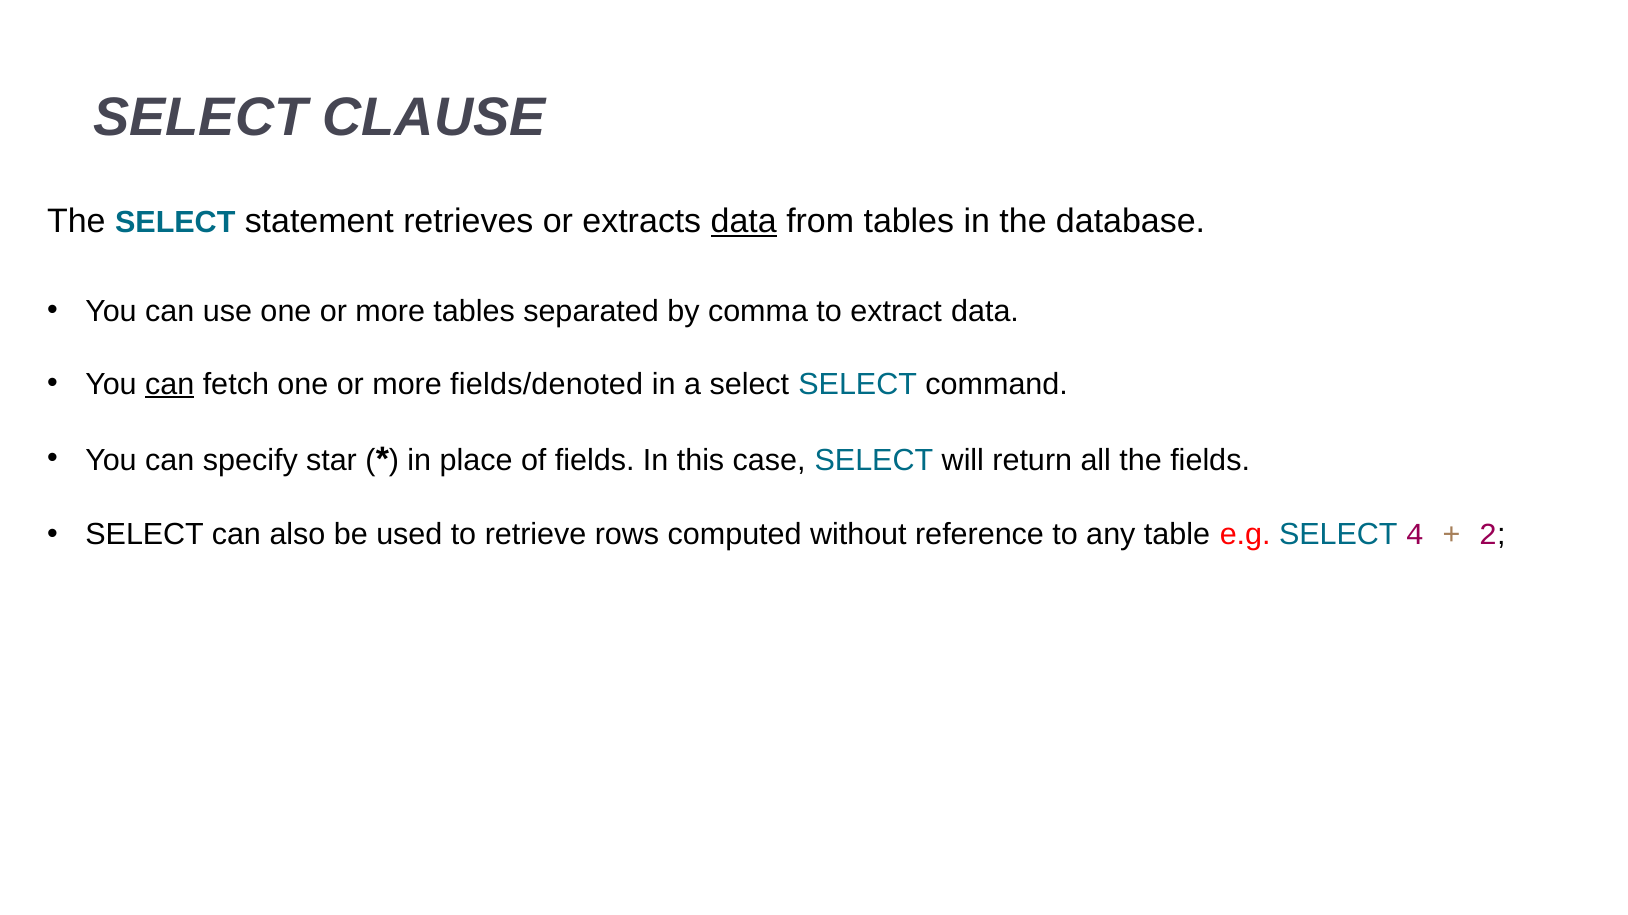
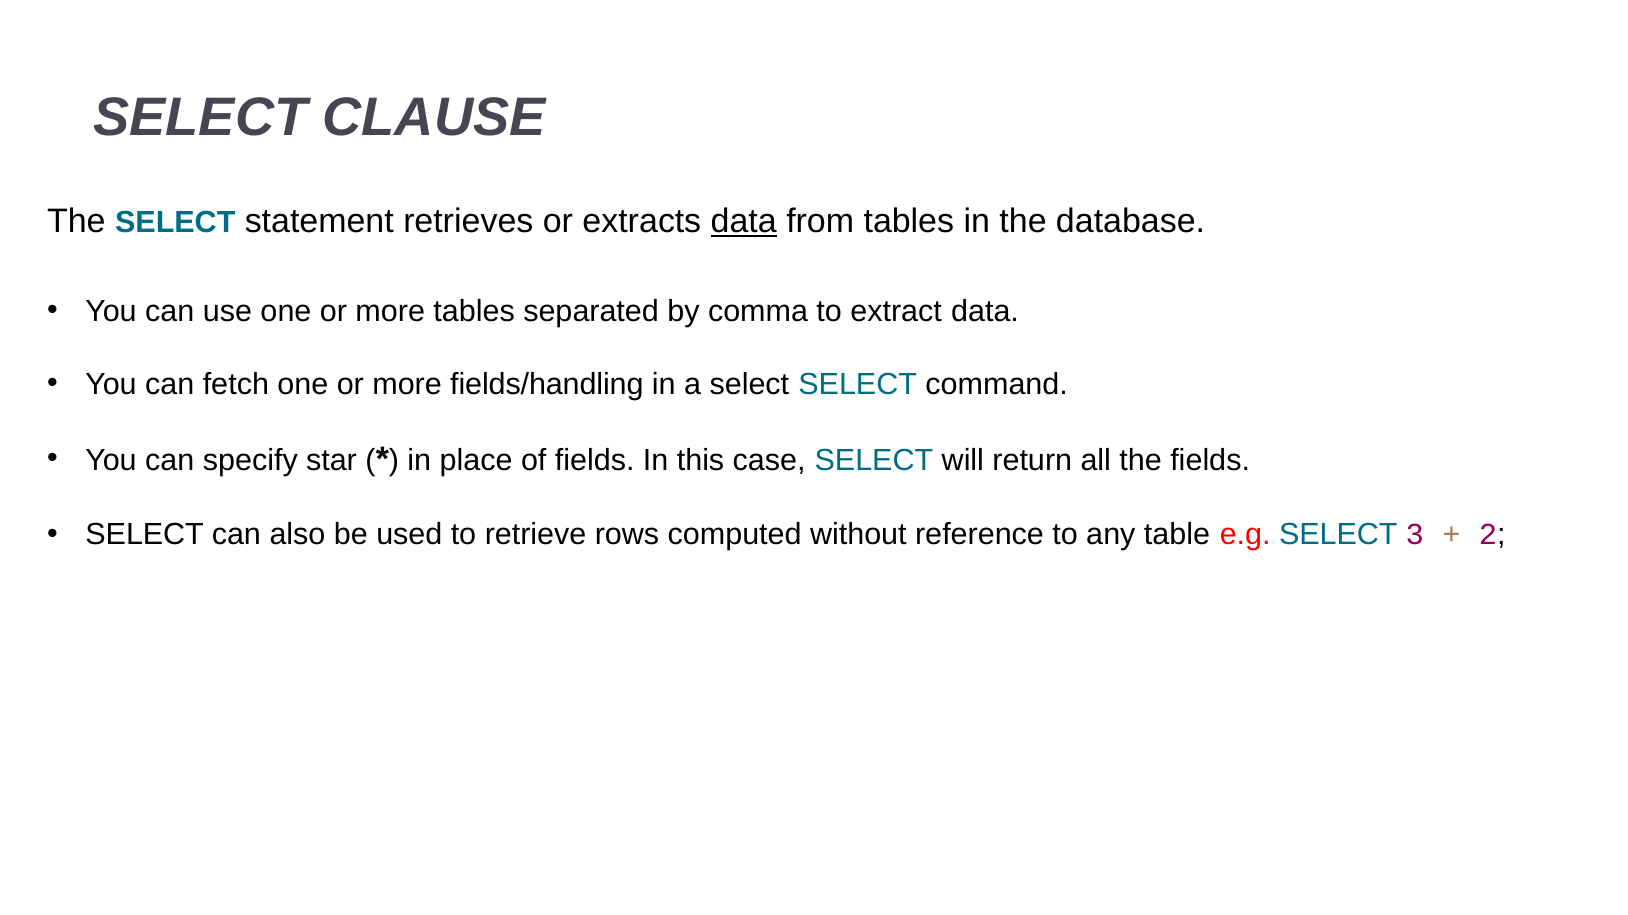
can at (170, 385) underline: present -> none
fields/denoted: fields/denoted -> fields/handling
4: 4 -> 3
